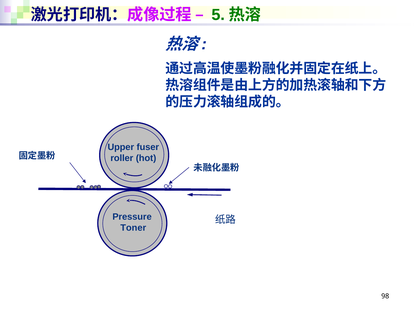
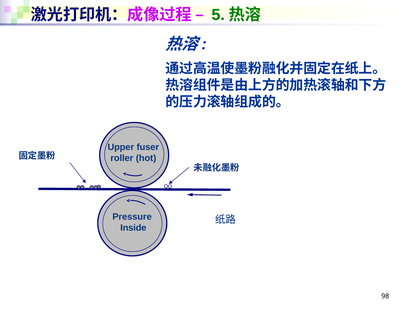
Toner: Toner -> Inside
